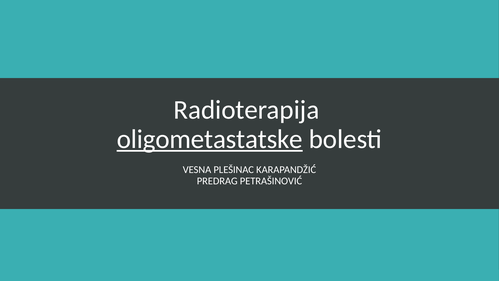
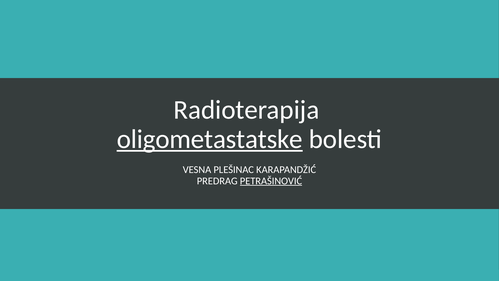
PETRAŠINOVIĆ underline: none -> present
